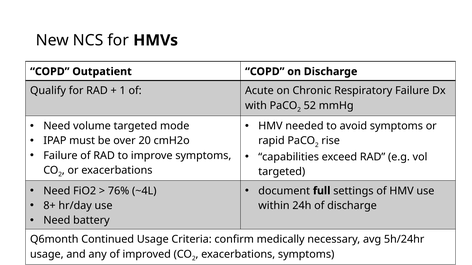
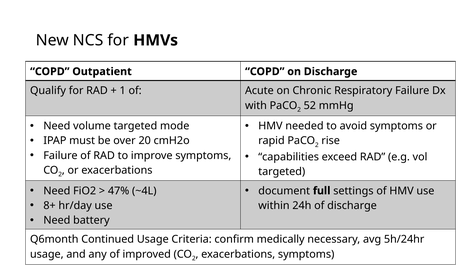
76%: 76% -> 47%
